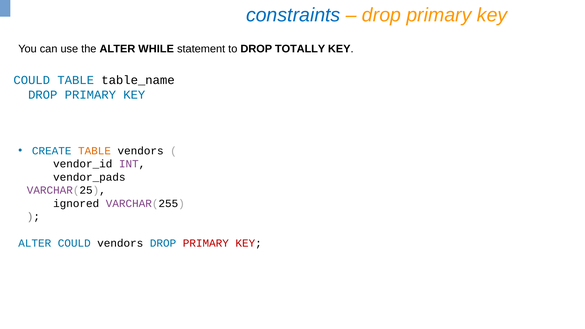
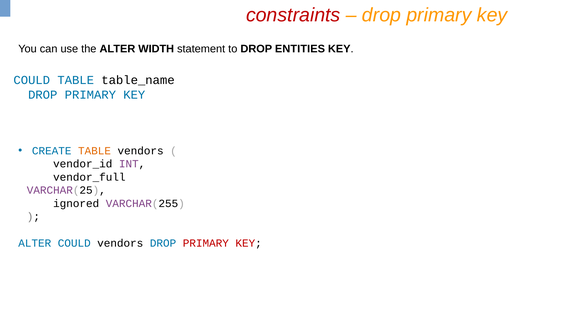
constraints colour: blue -> red
WHILE: WHILE -> WIDTH
TOTALLY: TOTALLY -> ENTITIES
vendor_pads: vendor_pads -> vendor_full
